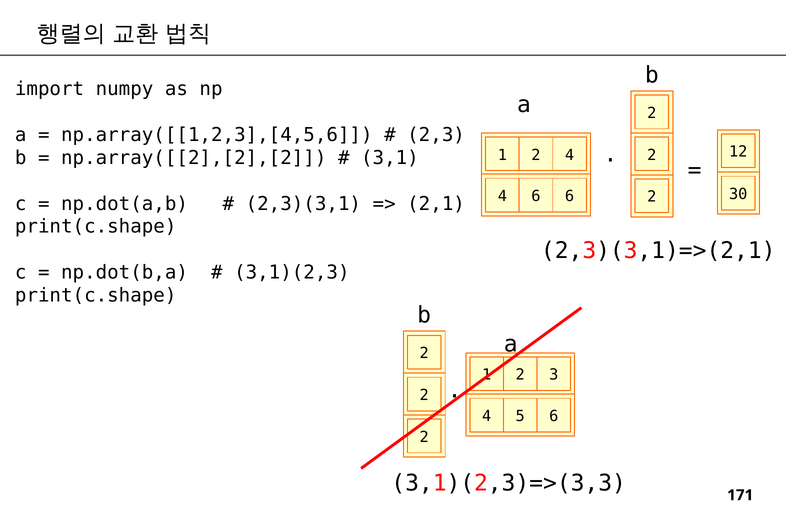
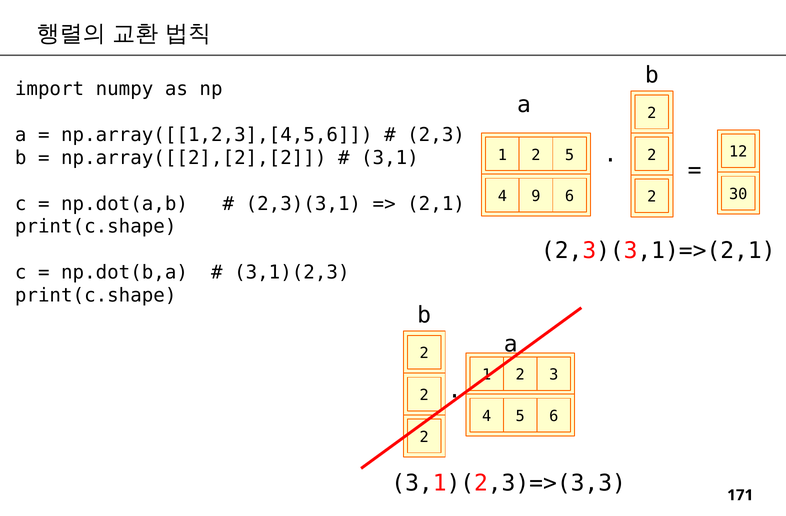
2 4: 4 -> 5
4 6: 6 -> 9
